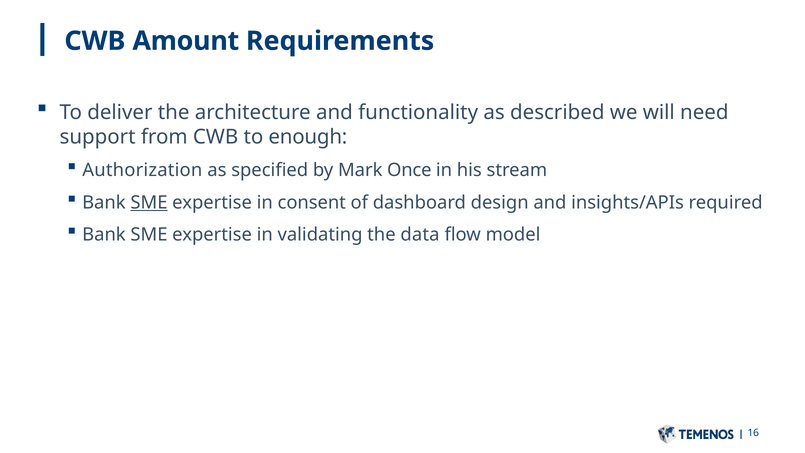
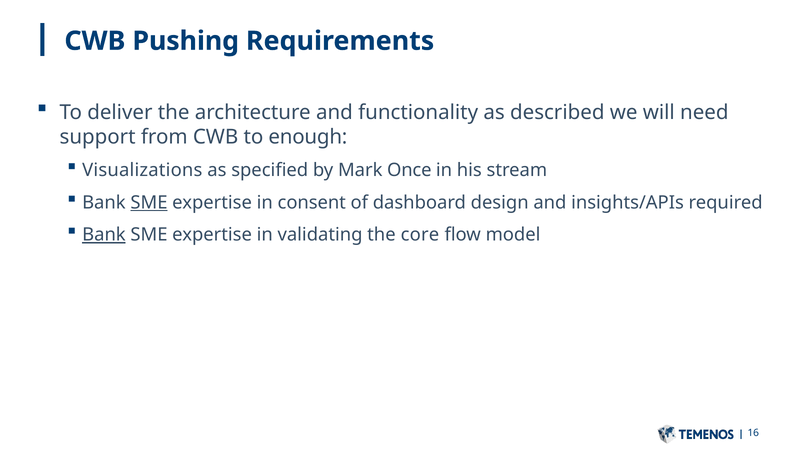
Amount: Amount -> Pushing
Authorization: Authorization -> Visualizations
Bank at (104, 235) underline: none -> present
data: data -> core
